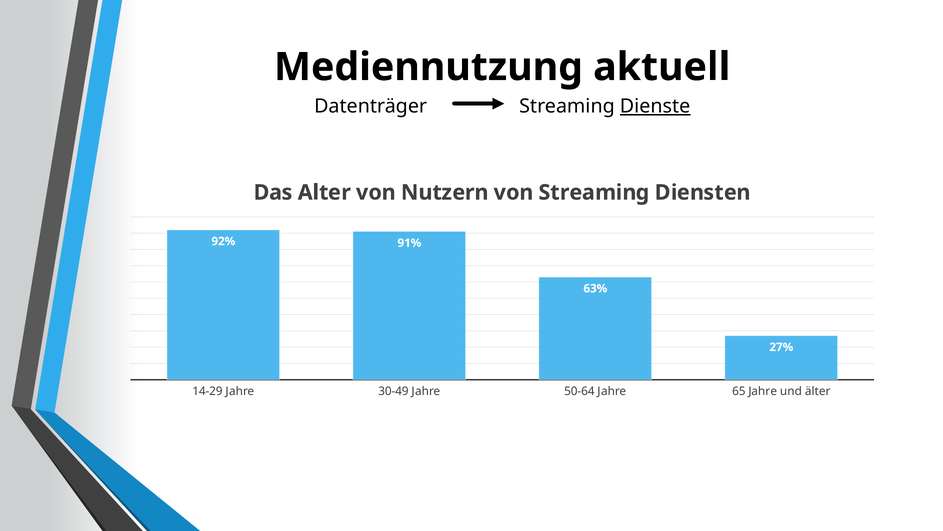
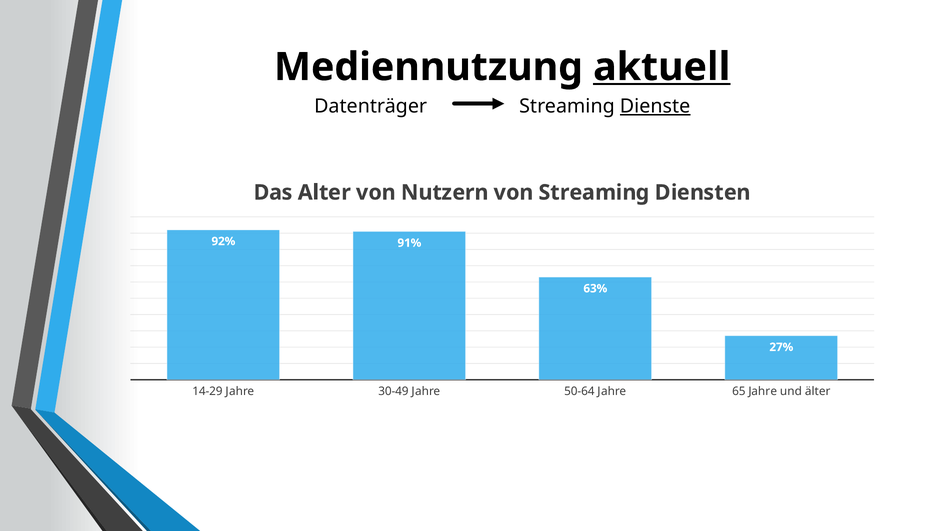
aktuell underline: none -> present
